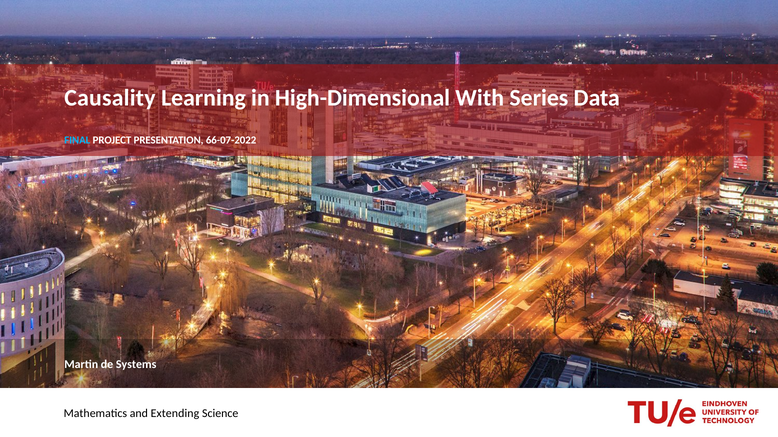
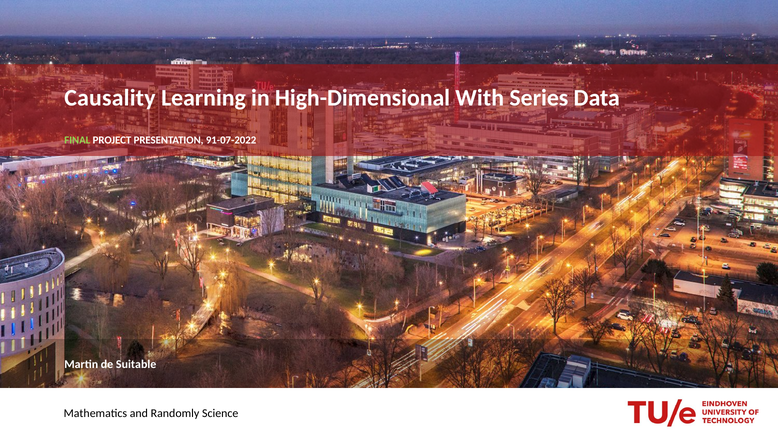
FINAL colour: light blue -> light green
66-07-2022: 66-07-2022 -> 91-07-2022
Systems: Systems -> Suitable
Extending: Extending -> Randomly
